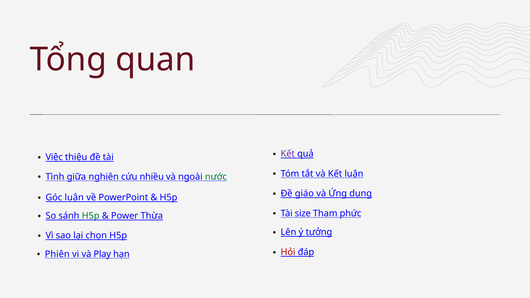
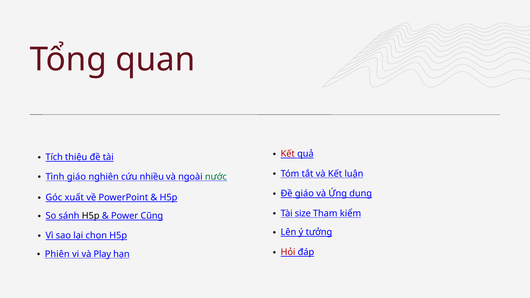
Kết at (288, 154) colour: purple -> red
Việc: Việc -> Tích
Tình giữa: giữa -> giáo
Góc luận: luận -> xuất
phức: phức -> kiểm
H5p at (91, 216) colour: green -> black
Thừa: Thừa -> Cũng
